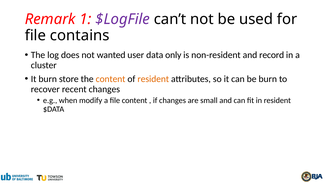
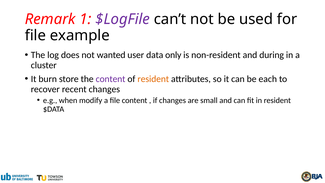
contains: contains -> example
record: record -> during
content at (111, 79) colour: orange -> purple
be burn: burn -> each
